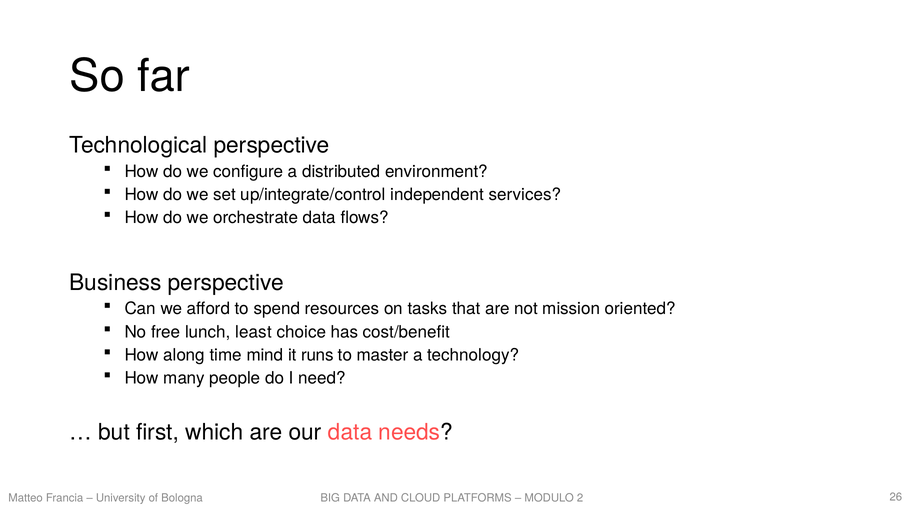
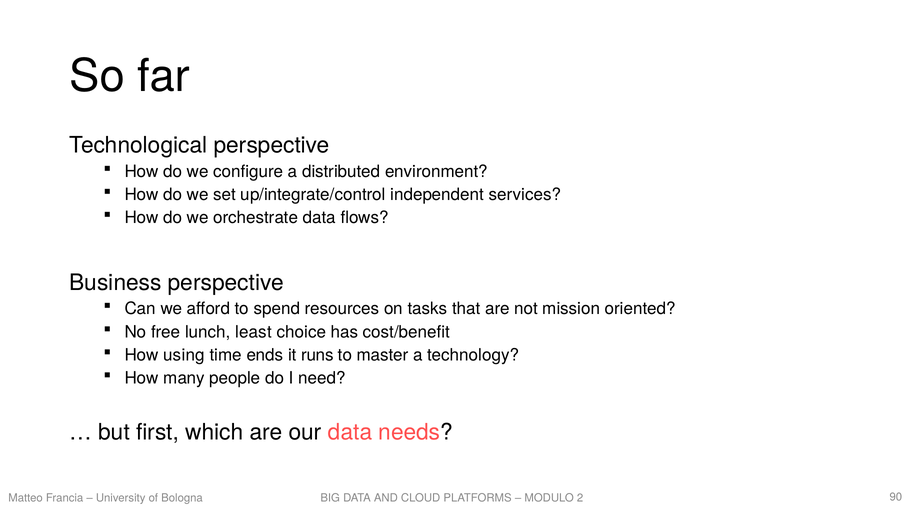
along: along -> using
mind: mind -> ends
26: 26 -> 90
